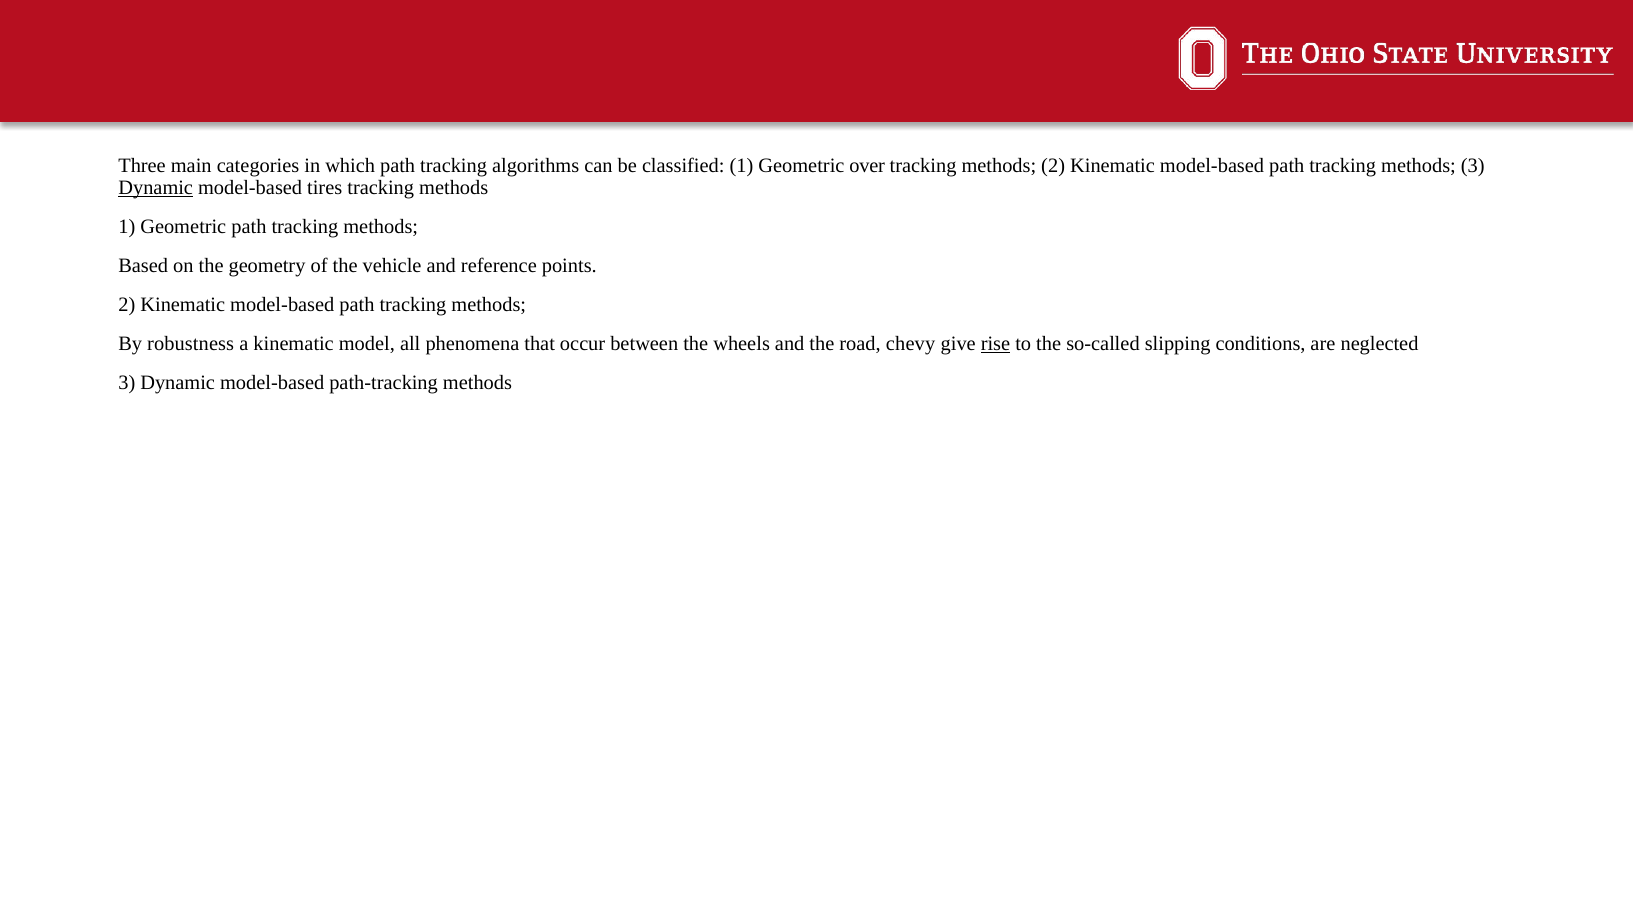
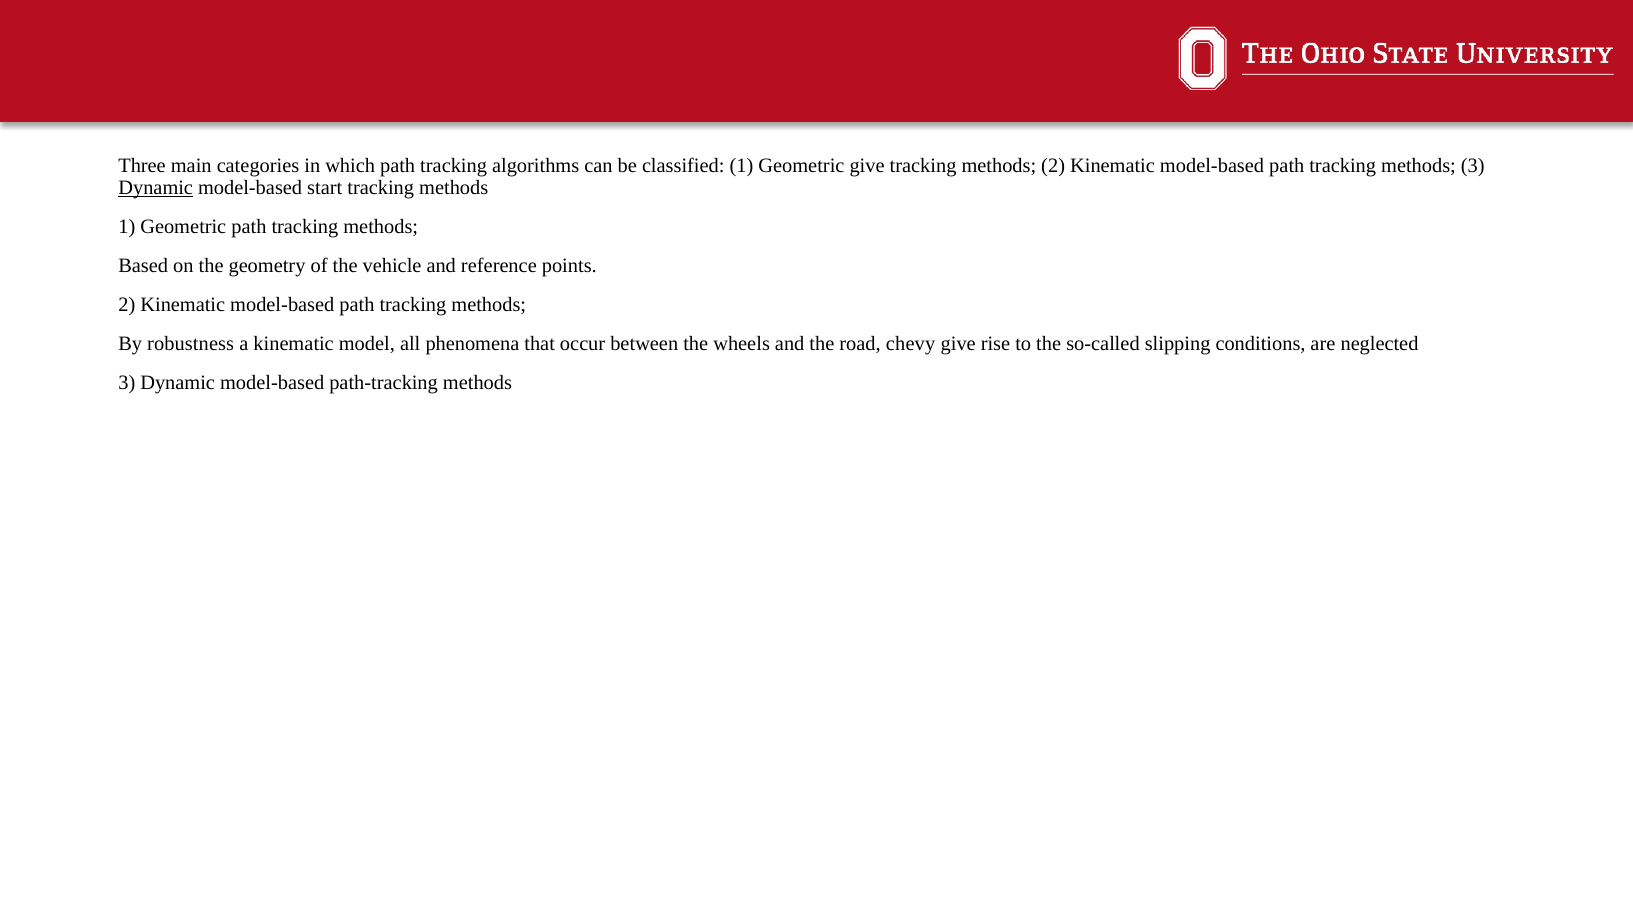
Geometric over: over -> give
tires: tires -> start
rise underline: present -> none
